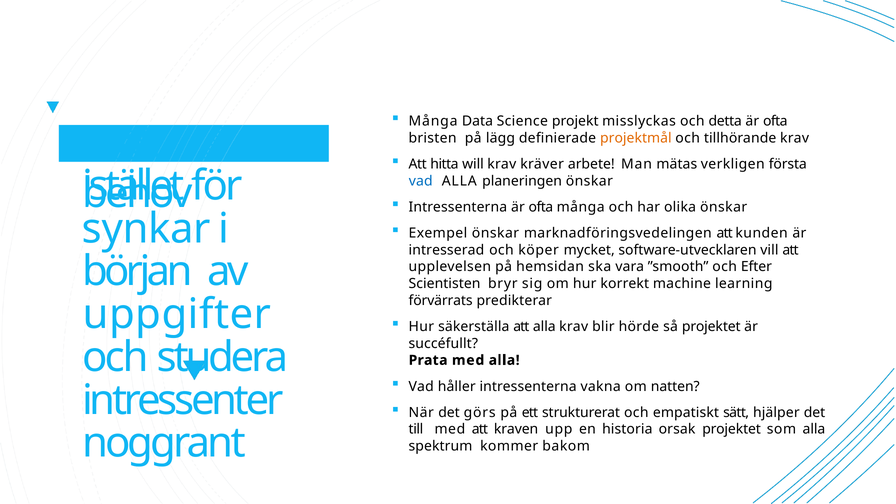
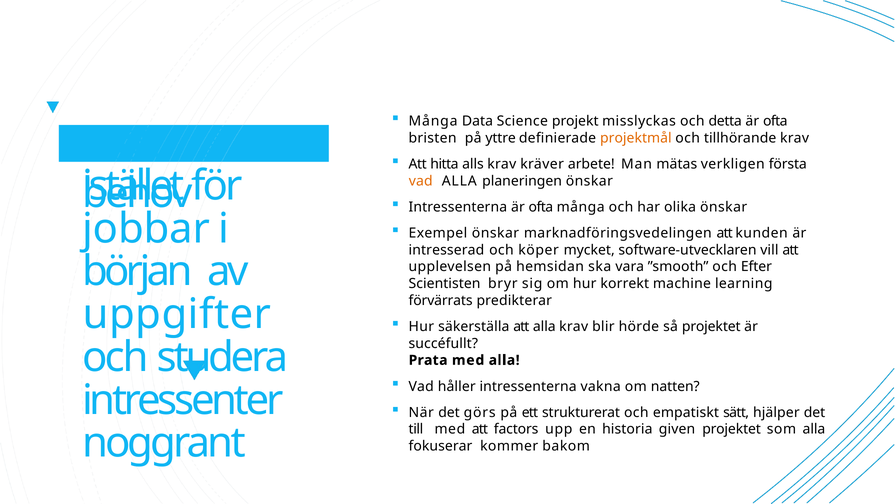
lägg: lägg -> yttre
will: will -> alls
vad at (421, 181) colour: blue -> orange
synkar: synkar -> jobbar
kraven: kraven -> factors
orsak: orsak -> given
spektrum: spektrum -> fokuserar
